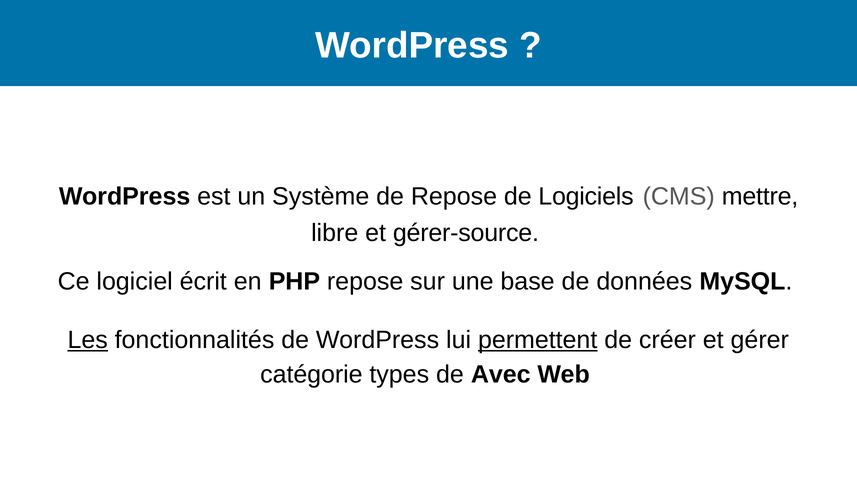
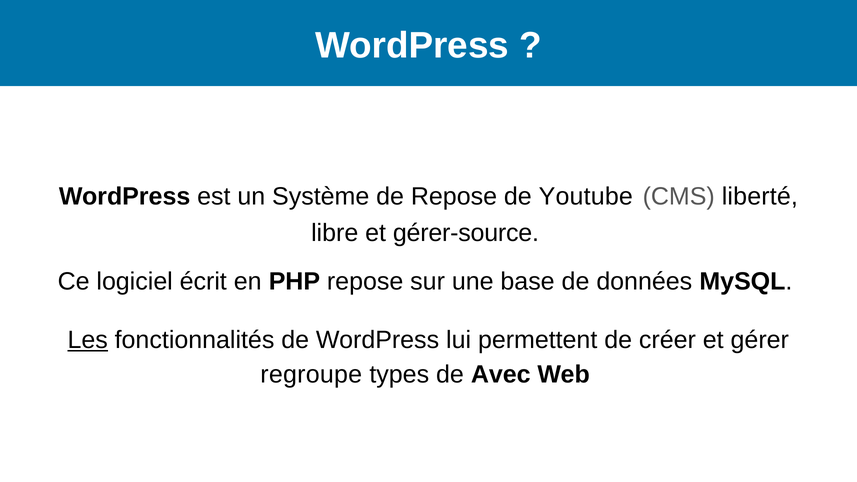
Logiciels: Logiciels -> Youtube
mettre: mettre -> liberté
permettent underline: present -> none
catégorie: catégorie -> regroupe
